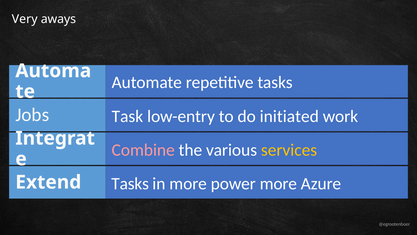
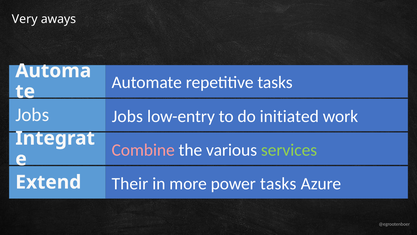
Task at (127, 116): Task -> Jobs
services colour: yellow -> light green
Tasks at (130, 183): Tasks -> Their
power more: more -> tasks
